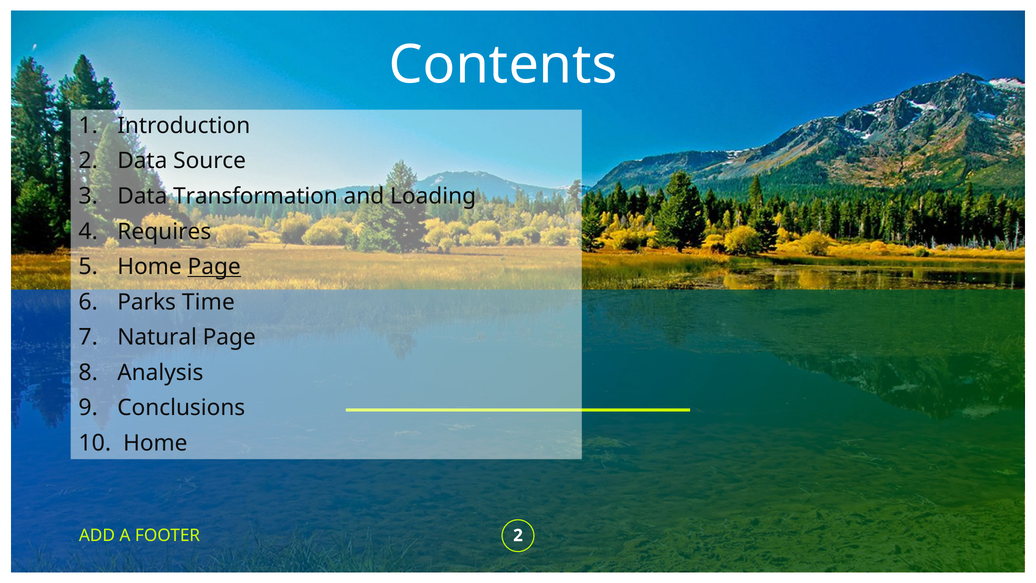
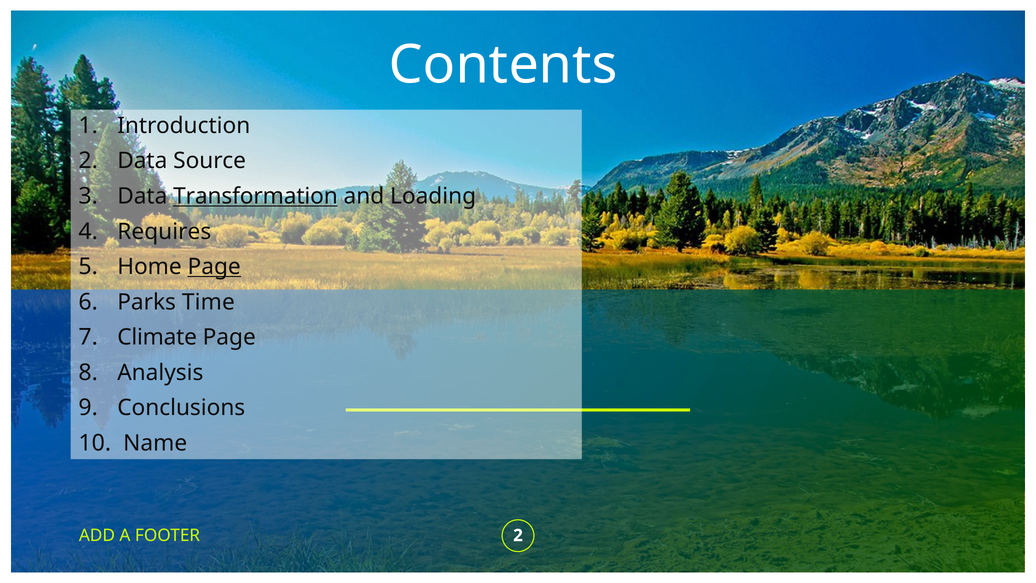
Transformation underline: none -> present
Natural: Natural -> Climate
Home at (155, 443): Home -> Name
